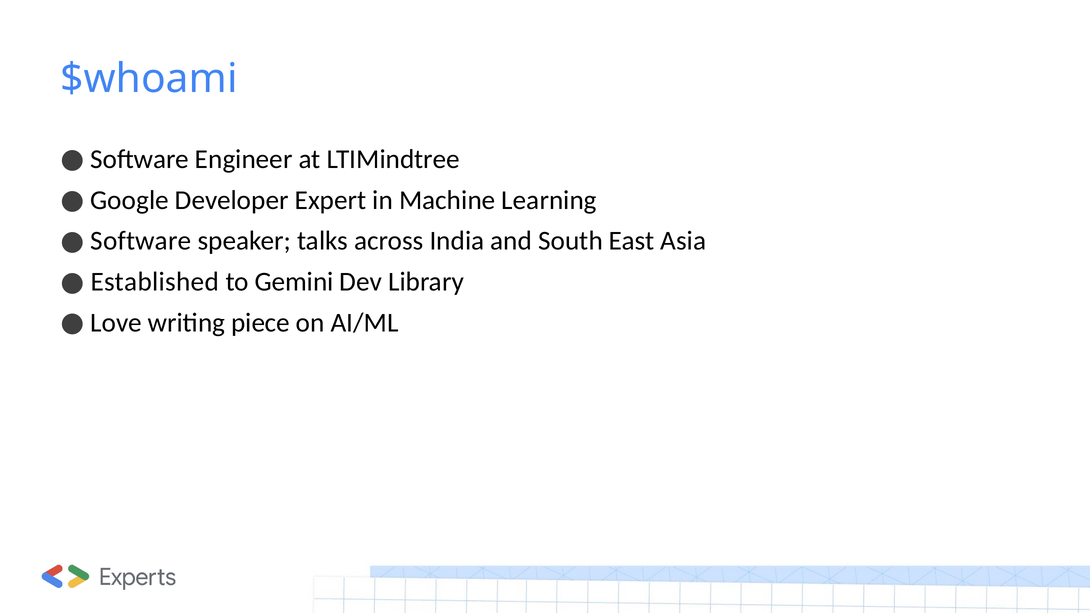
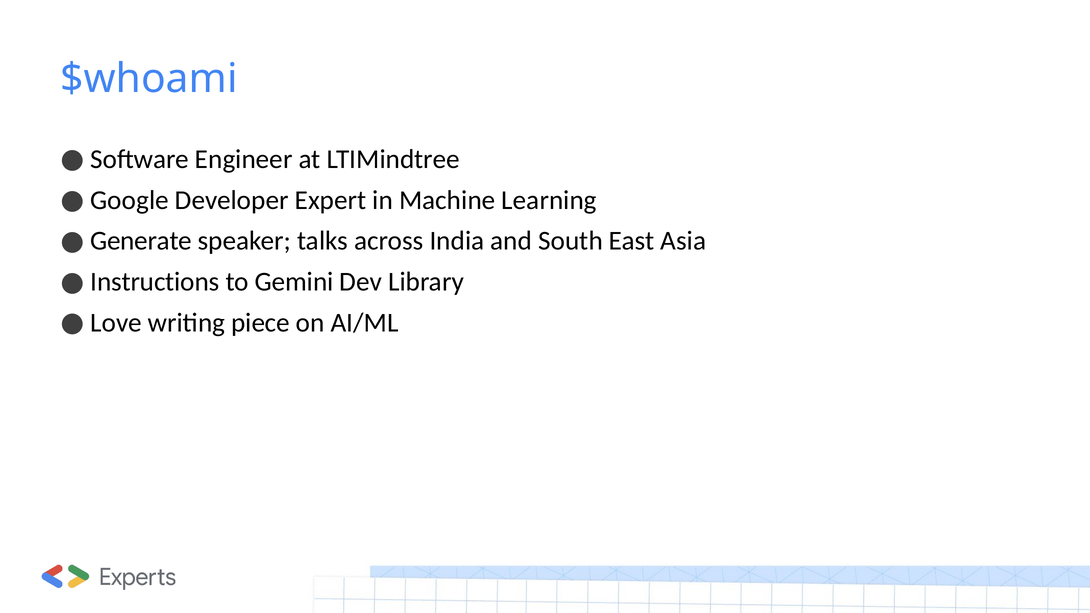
Software at (141, 241): Software -> Generate
Established: Established -> Instructions
